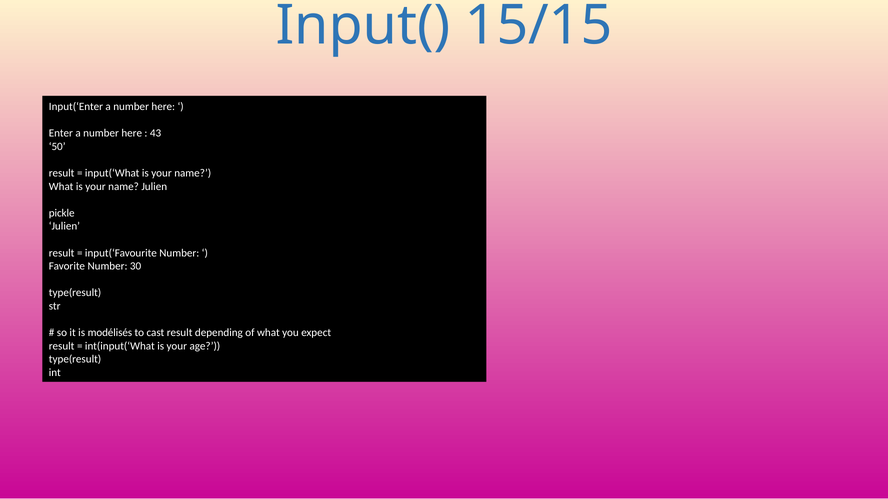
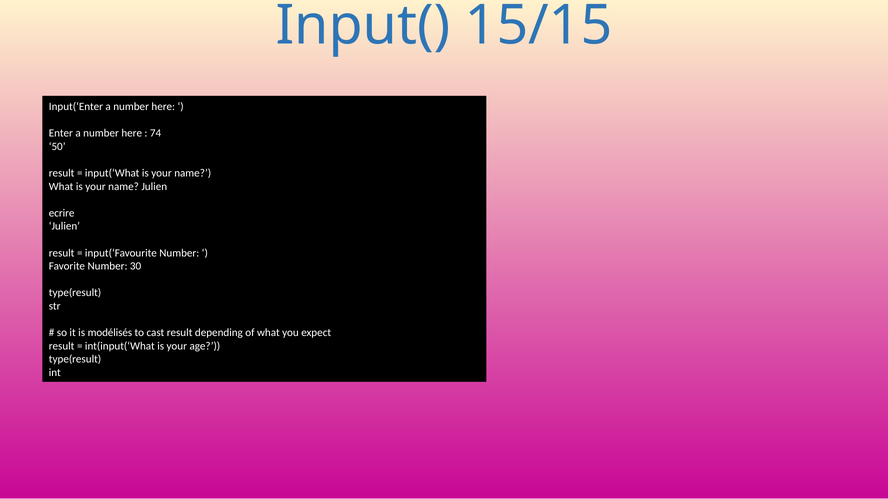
43: 43 -> 74
pickle: pickle -> ecrire
